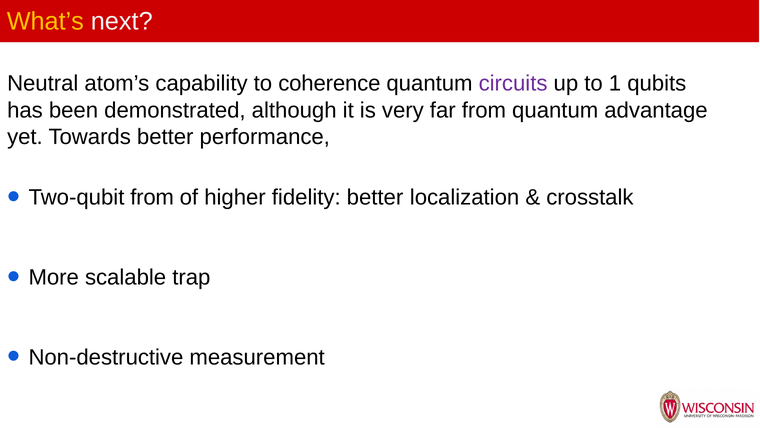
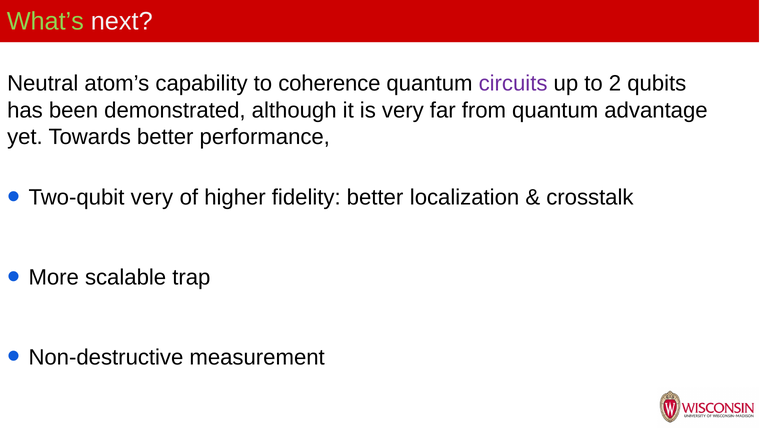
What’s colour: yellow -> light green
1: 1 -> 2
Two-qubit from: from -> very
